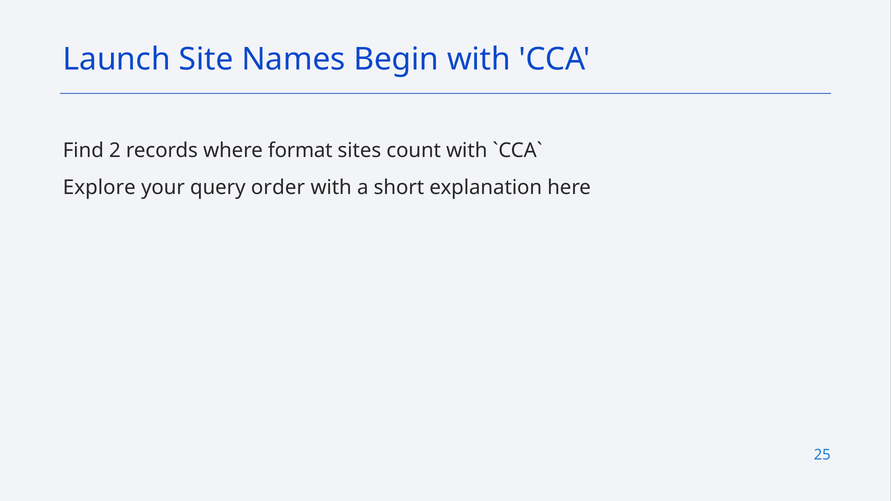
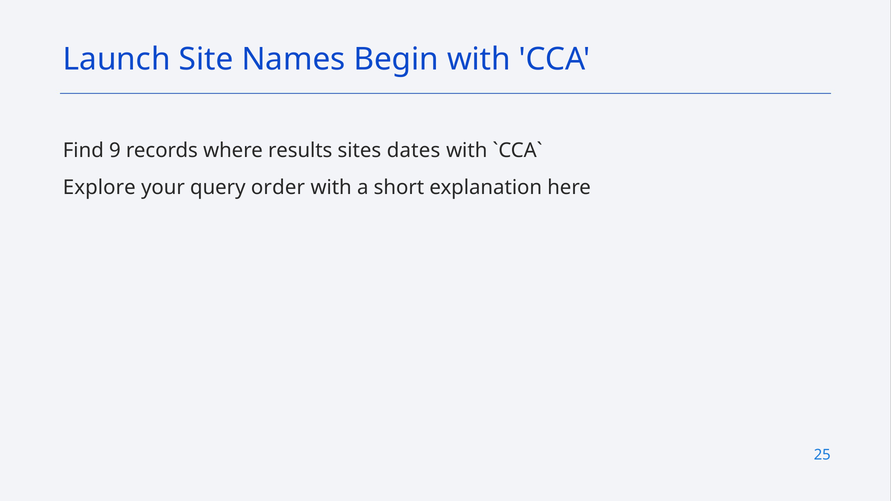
2: 2 -> 9
format: format -> results
count: count -> dates
